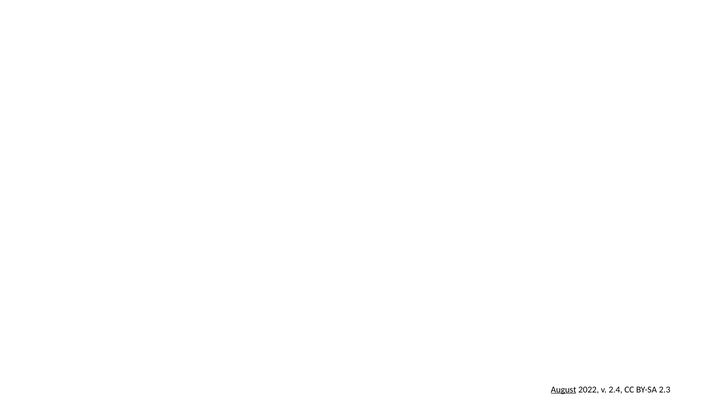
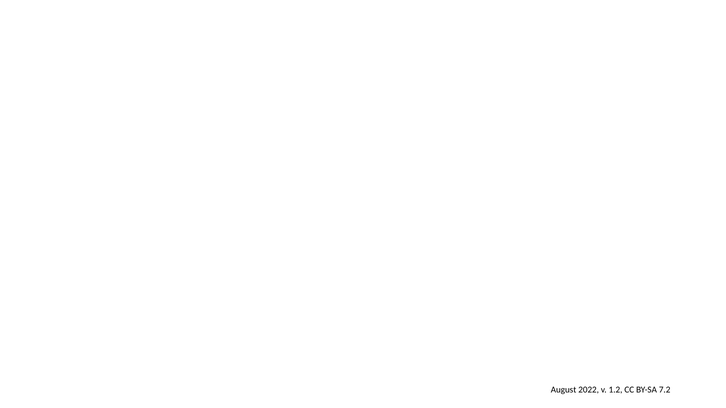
August underline: present -> none
2.4: 2.4 -> 1.2
2.3: 2.3 -> 7.2
